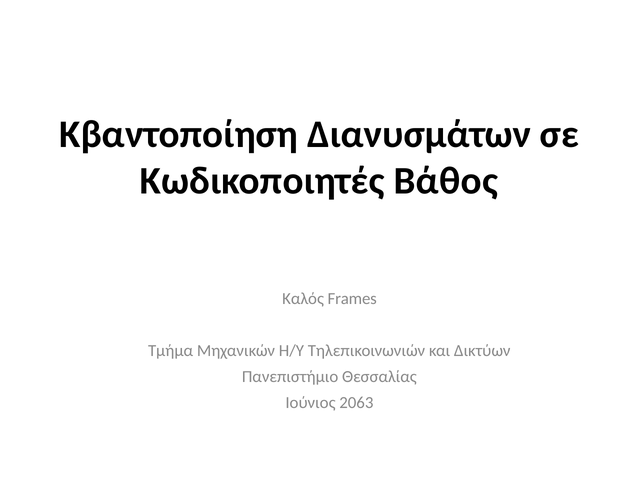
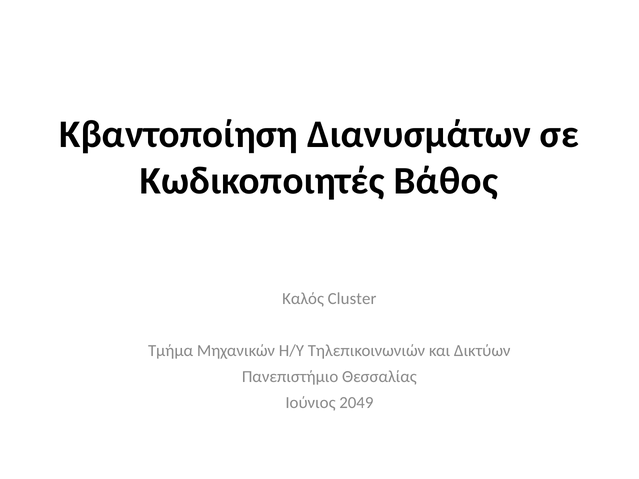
Frames: Frames -> Cluster
2063: 2063 -> 2049
